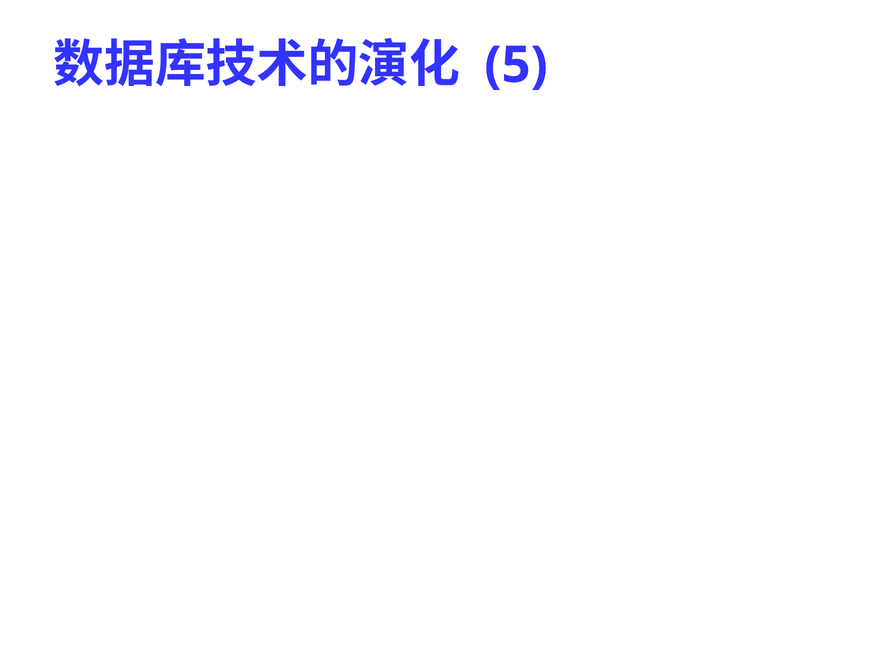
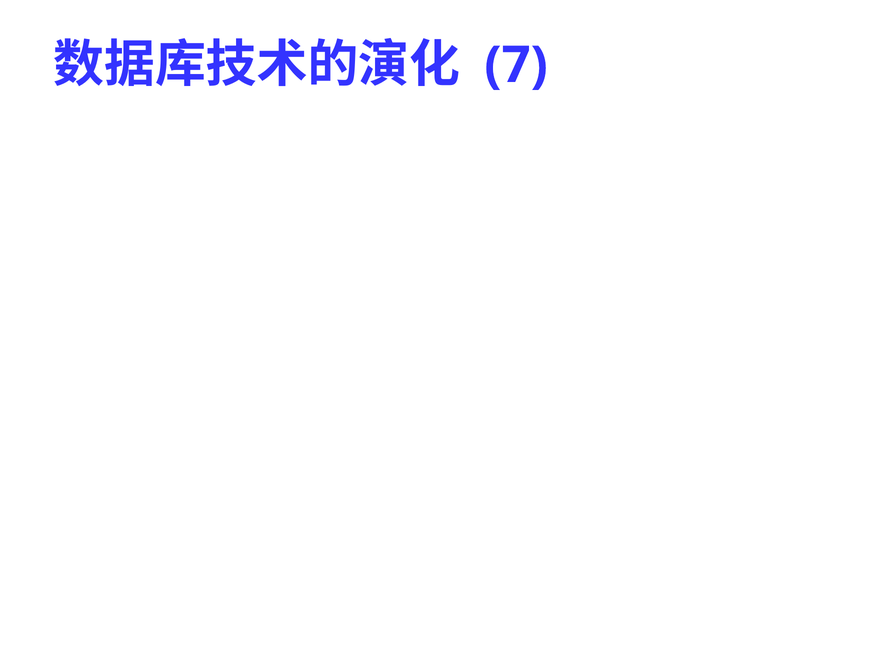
5: 5 -> 7
